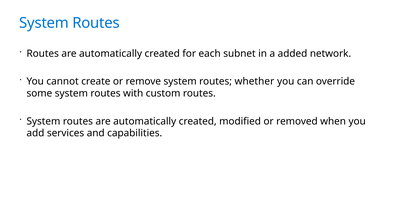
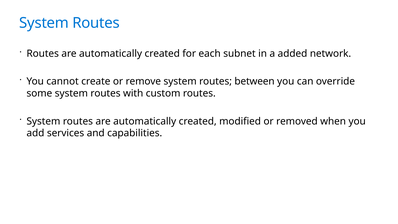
whether: whether -> between
